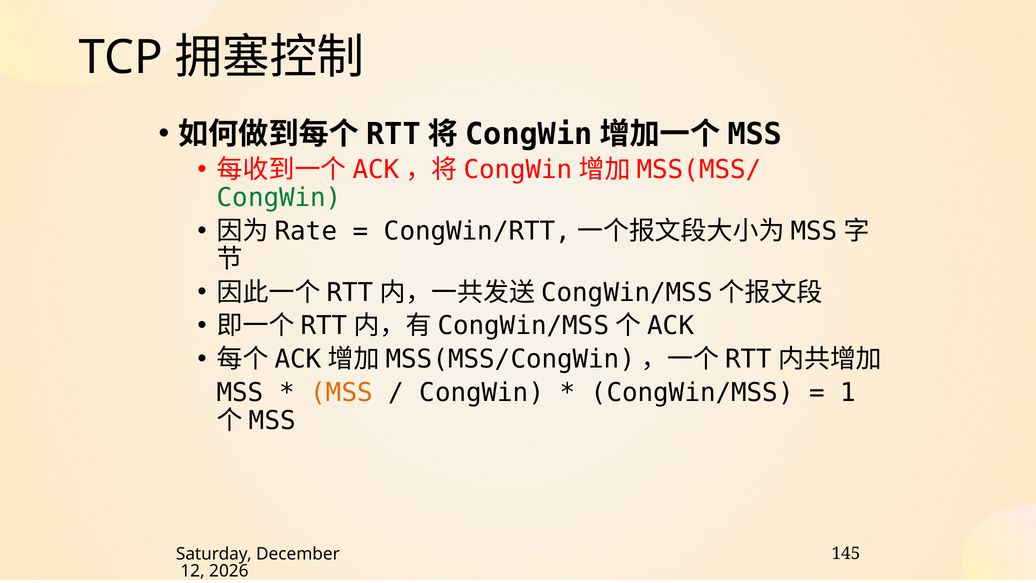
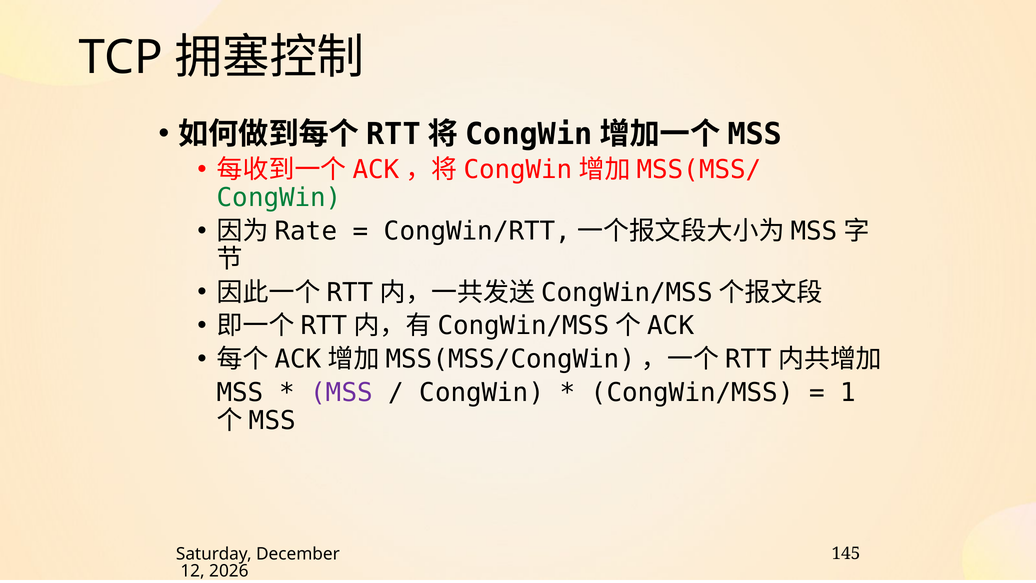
MSS at (342, 392) colour: orange -> purple
